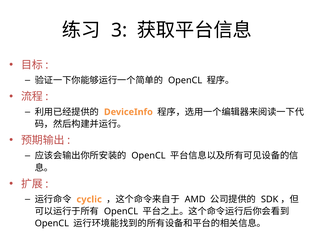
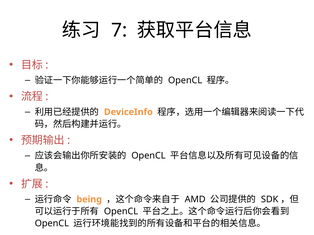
3: 3 -> 7
cyclic: cyclic -> being
